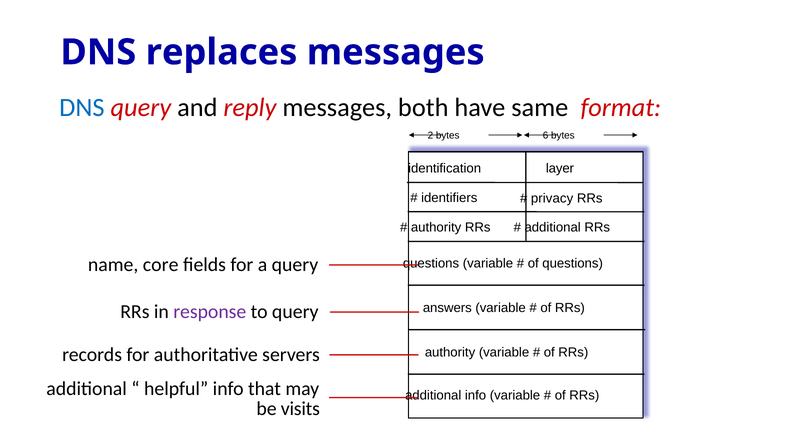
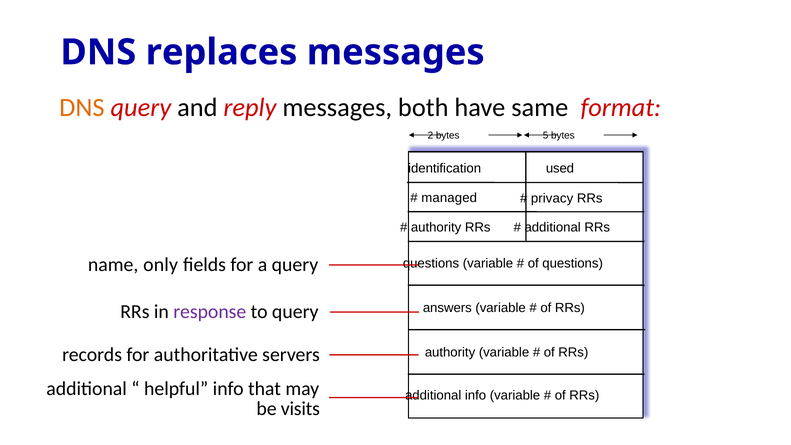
DNS at (82, 107) colour: blue -> orange
6: 6 -> 5
layer: layer -> used
identifiers: identifiers -> managed
core: core -> only
